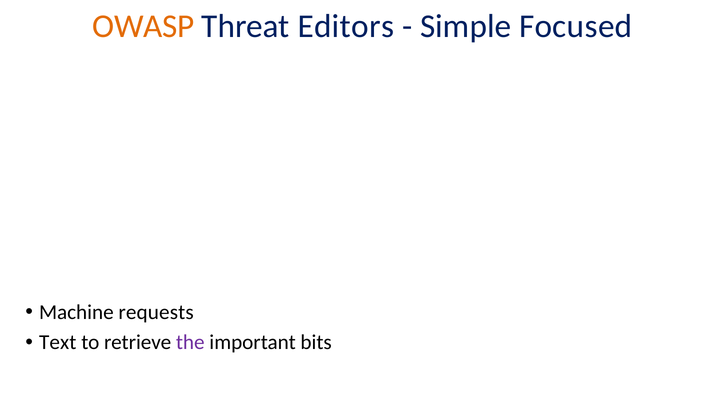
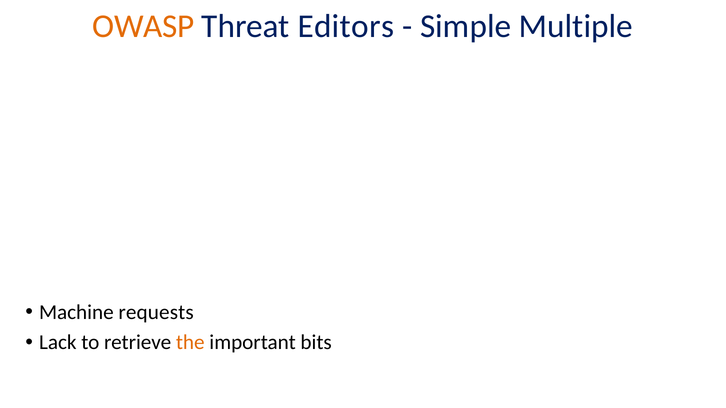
Focused: Focused -> Multiple
Text: Text -> Lack
the colour: purple -> orange
